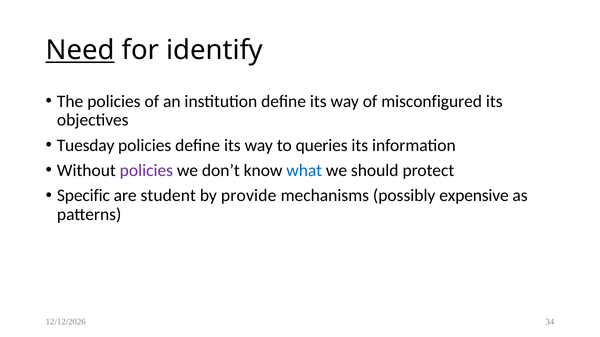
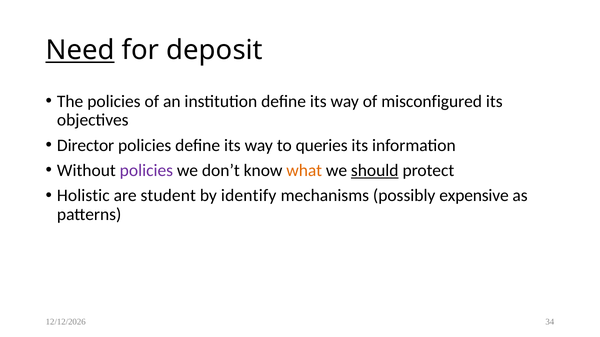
identify: identify -> deposit
Tuesday: Tuesday -> Director
what colour: blue -> orange
should underline: none -> present
Specific: Specific -> Holistic
provide: provide -> identify
